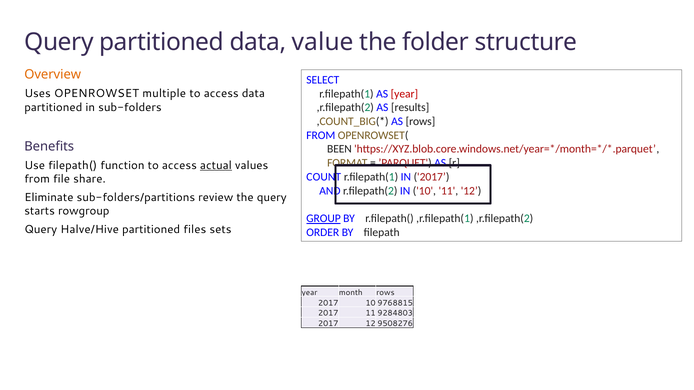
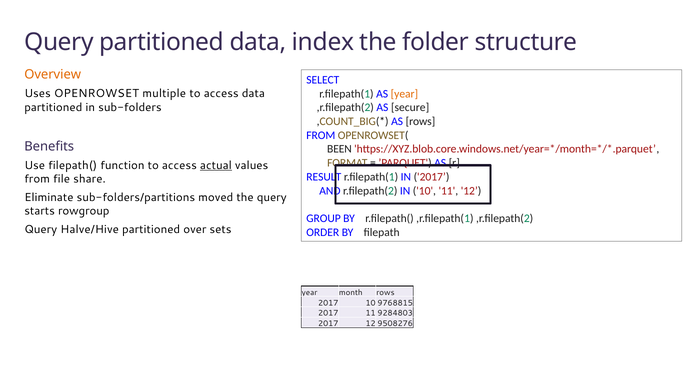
value: value -> index
year at (404, 94) colour: red -> orange
results: results -> secure
COUNT: COUNT -> RESULT
review: review -> moved
GROUP underline: present -> none
files: files -> over
